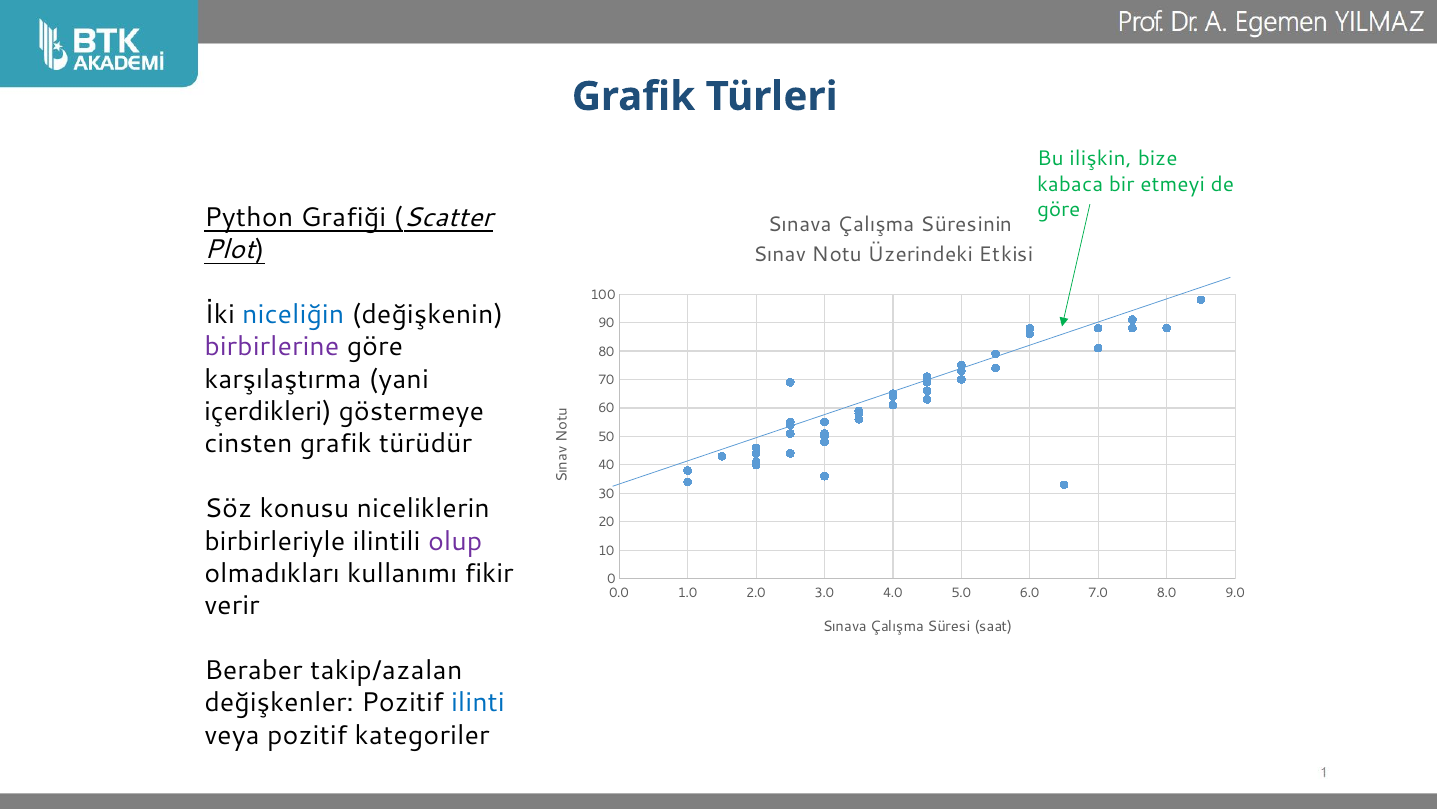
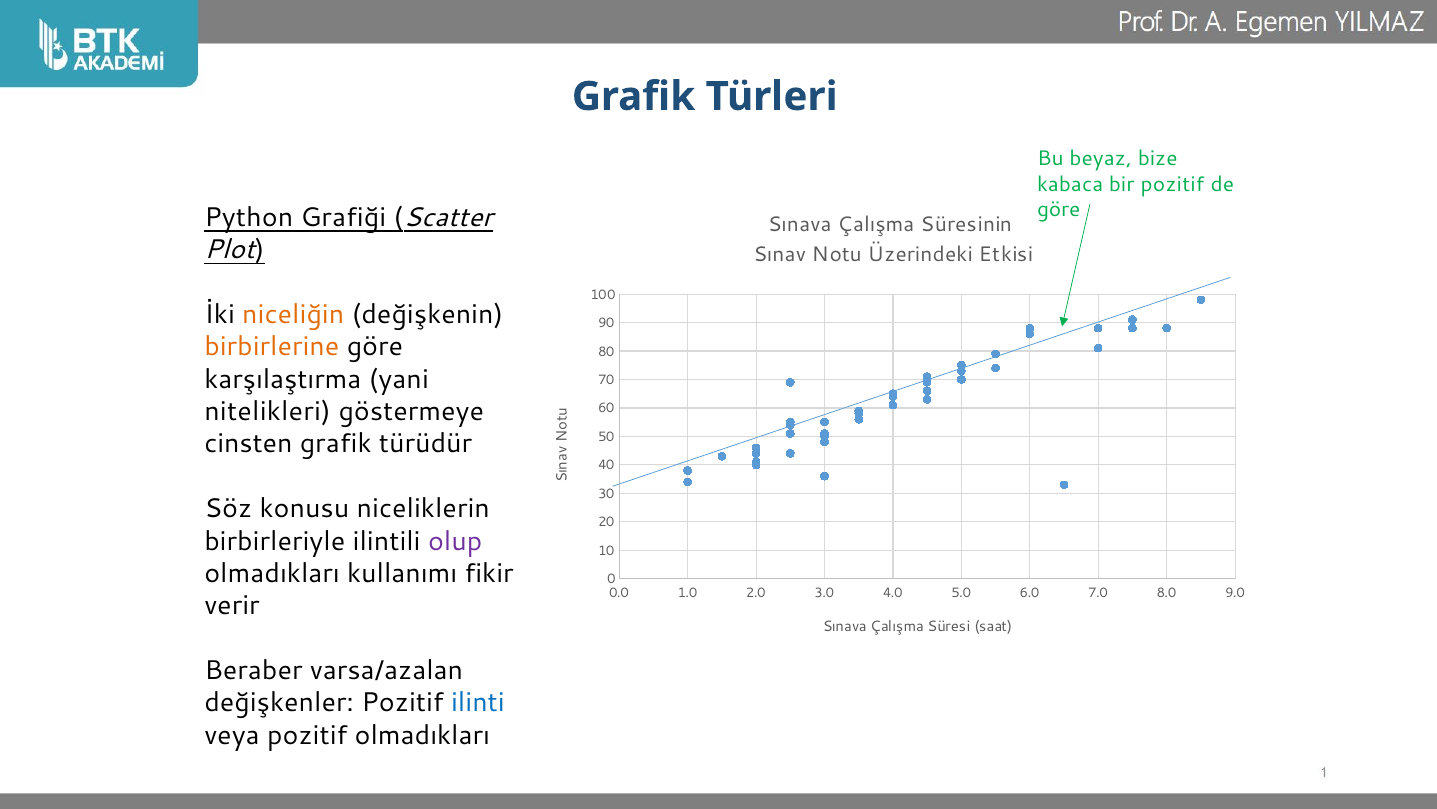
ilişkin: ilişkin -> beyaz
bir etmeyi: etmeyi -> pozitif
niceliğin colour: blue -> orange
birbirlerine colour: purple -> orange
içerdikleri: içerdikleri -> nitelikleri
takip/azalan: takip/azalan -> varsa/azalan
pozitif kategoriler: kategoriler -> olmadıkları
